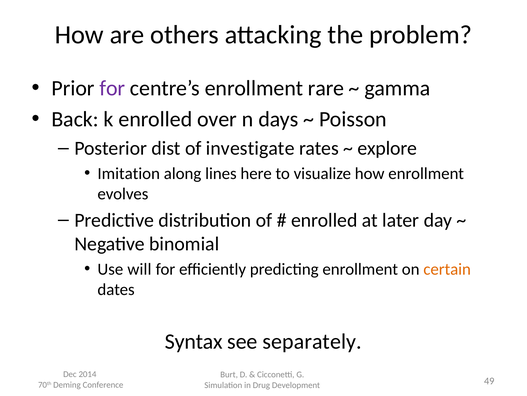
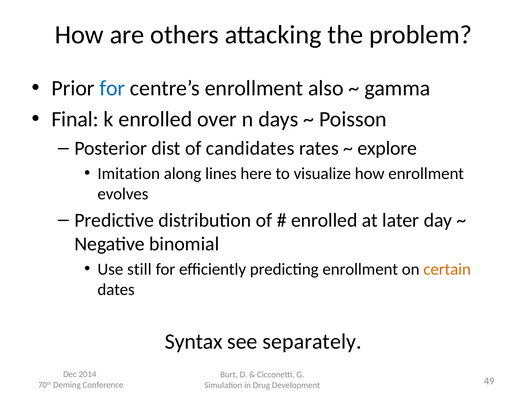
for at (112, 88) colour: purple -> blue
rare: rare -> also
Back: Back -> Final
investigate: investigate -> candidates
will: will -> still
